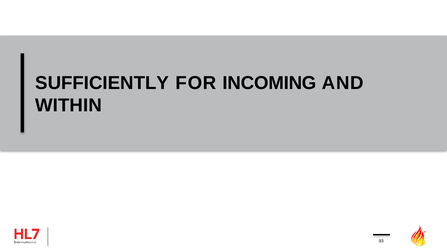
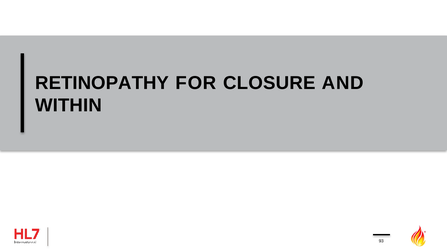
SUFFICIENTLY: SUFFICIENTLY -> RETINOPATHY
INCOMING: INCOMING -> CLOSURE
